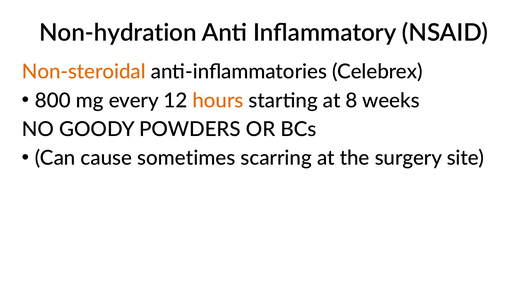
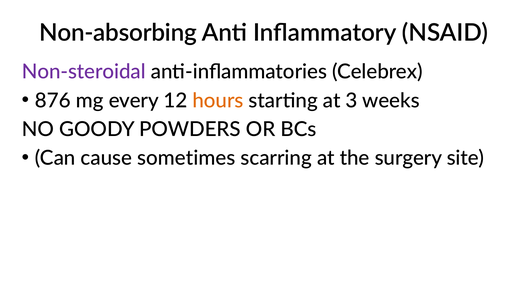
Non-hydration: Non-hydration -> Non-absorbing
Non-steroidal colour: orange -> purple
800: 800 -> 876
8: 8 -> 3
